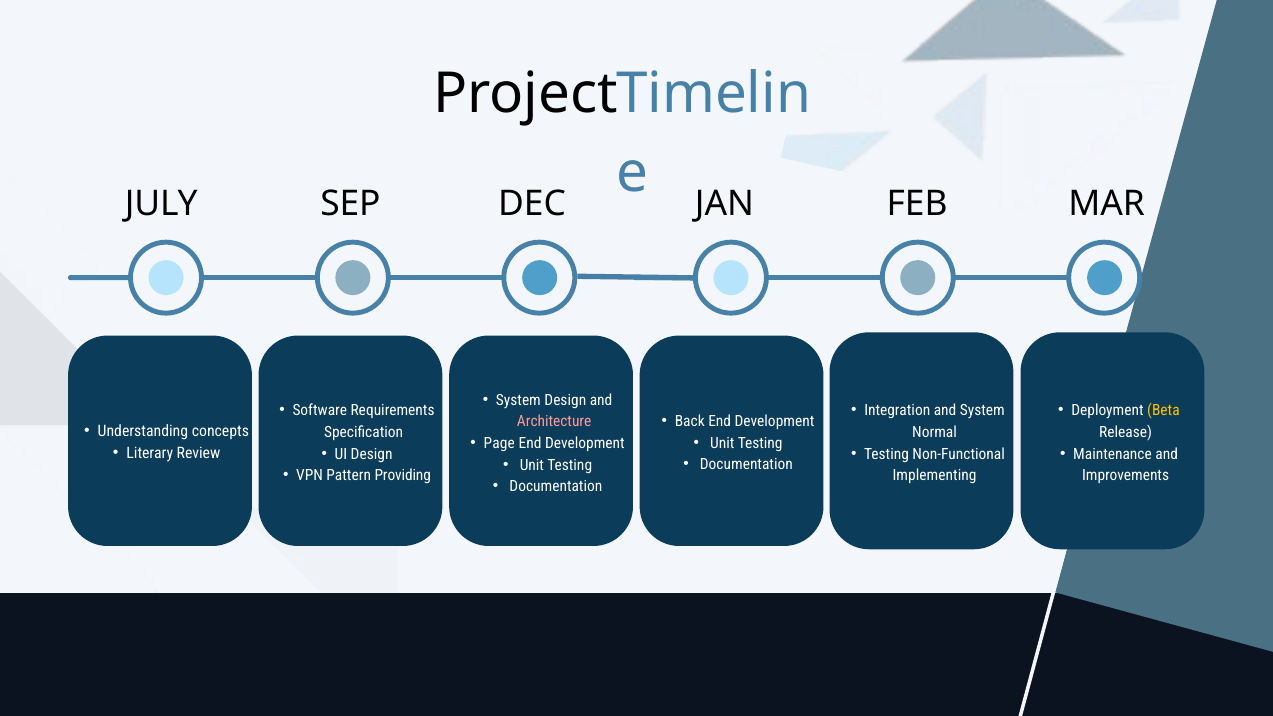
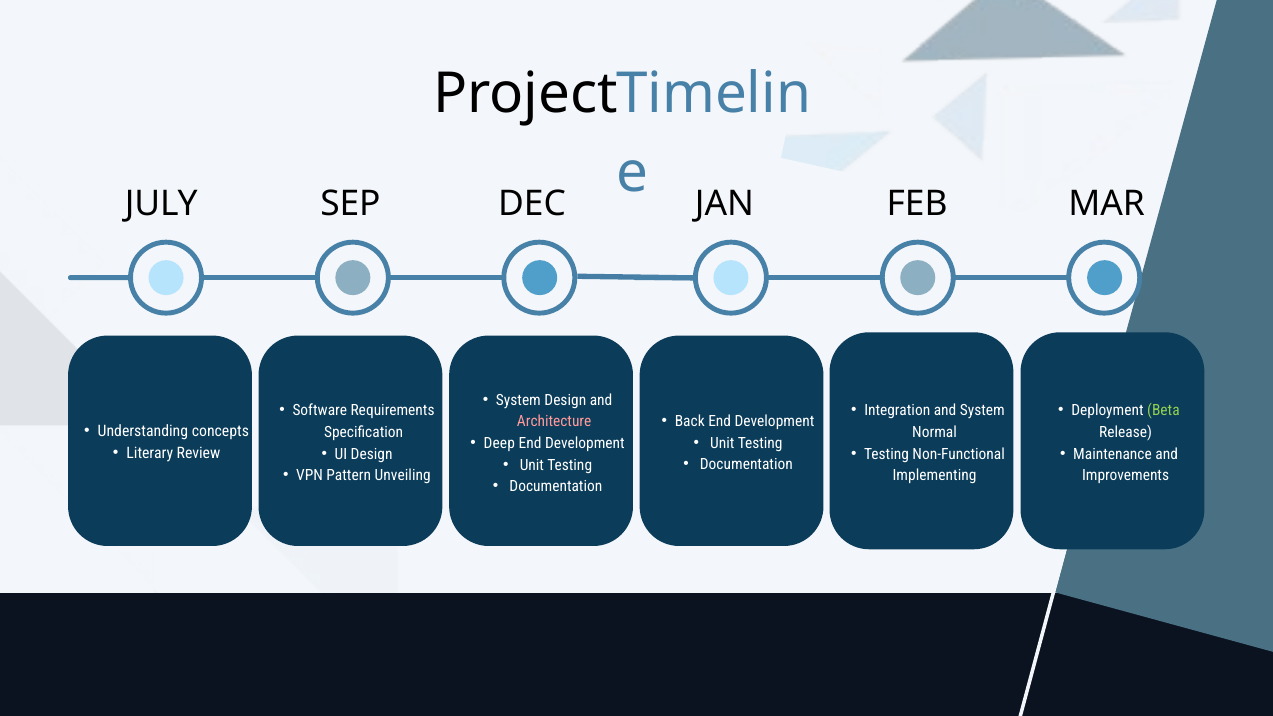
Beta colour: yellow -> light green
Page: Page -> Deep
Providing: Providing -> Unveiling
